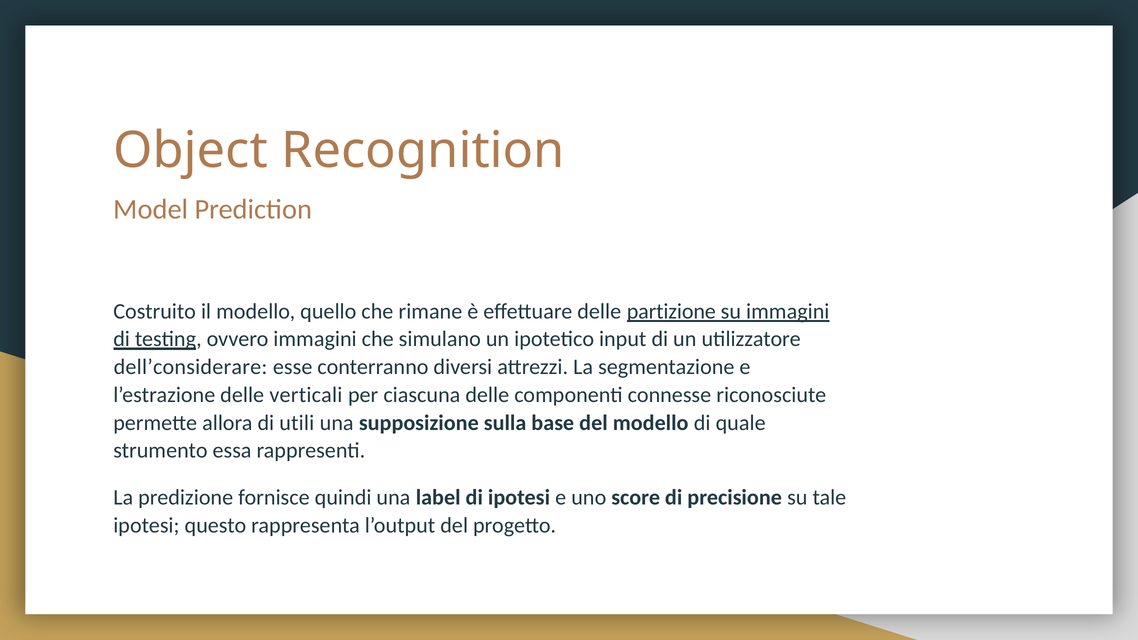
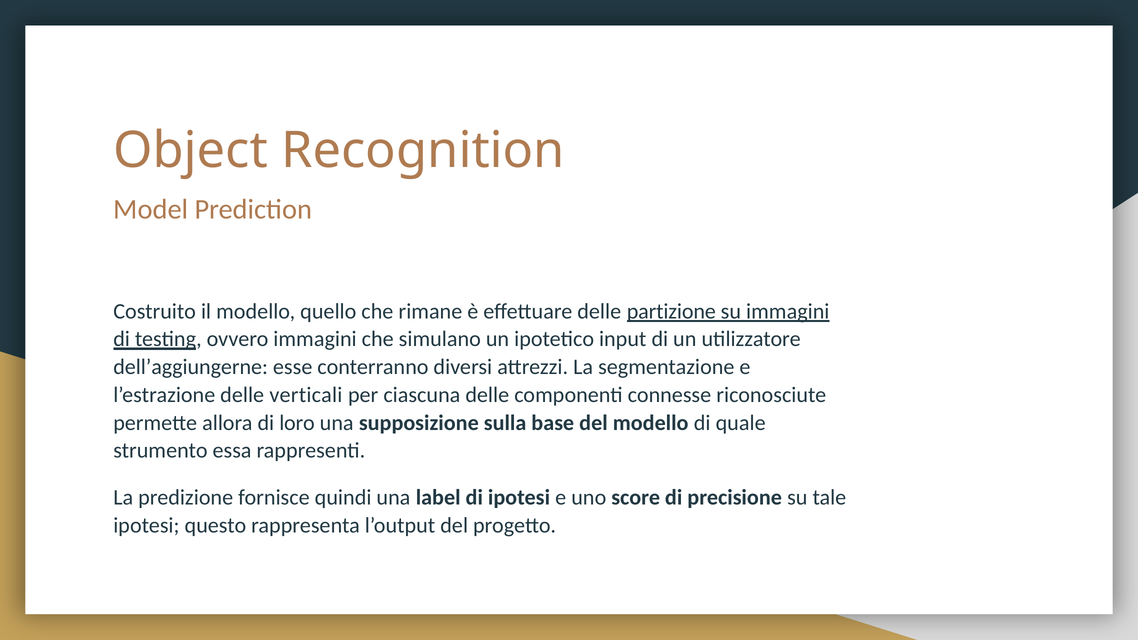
dell’considerare: dell’considerare -> dell’aggiungerne
utili: utili -> loro
